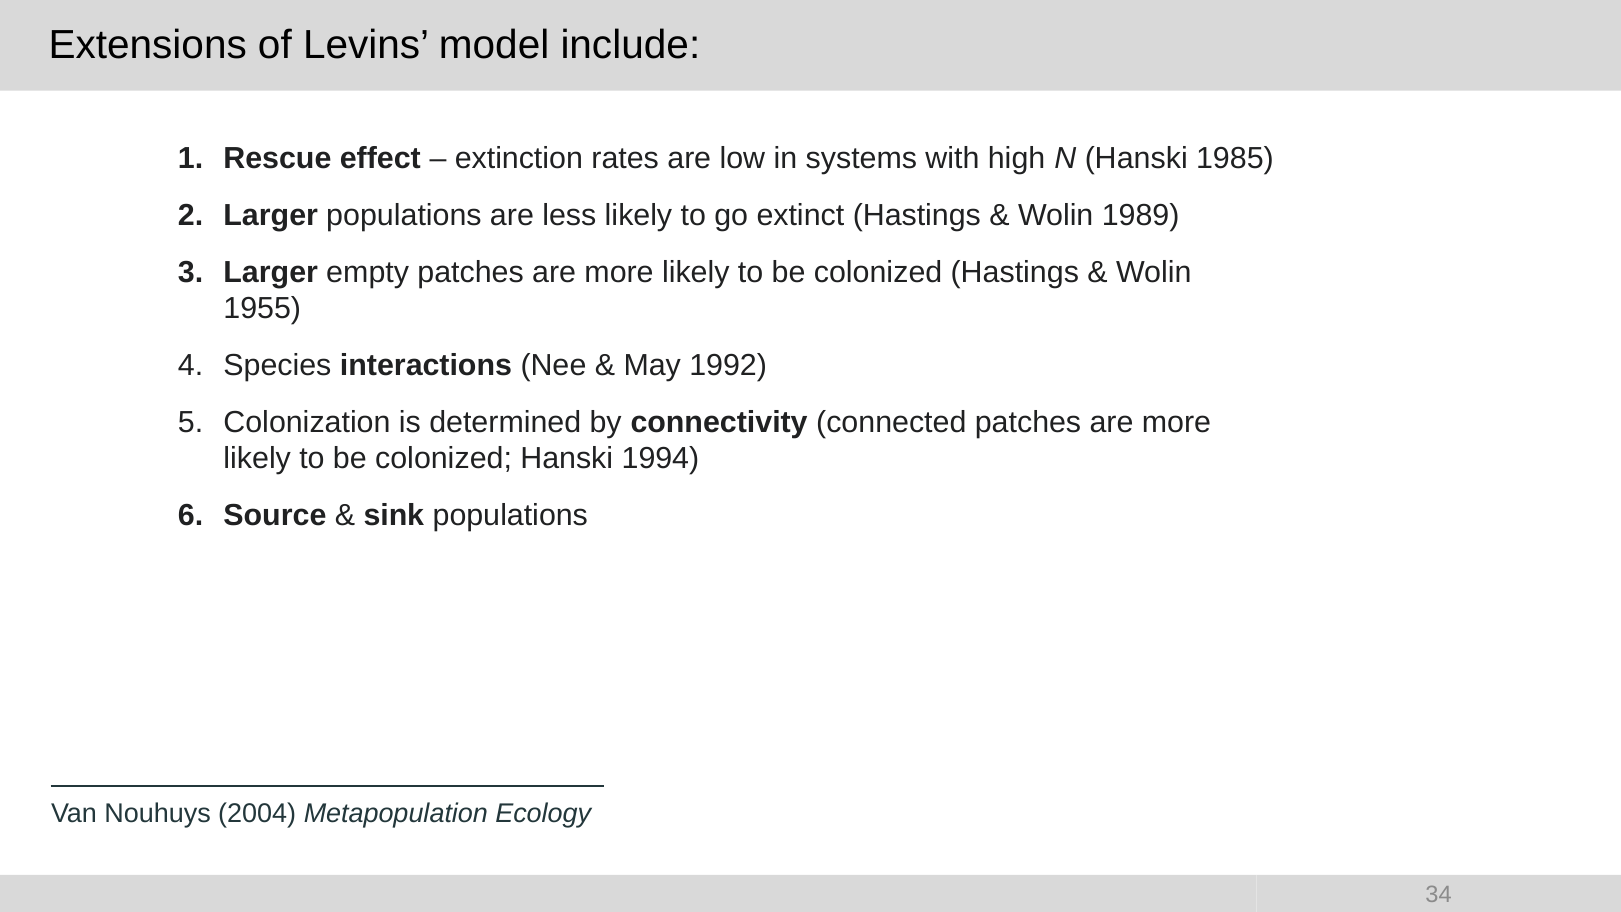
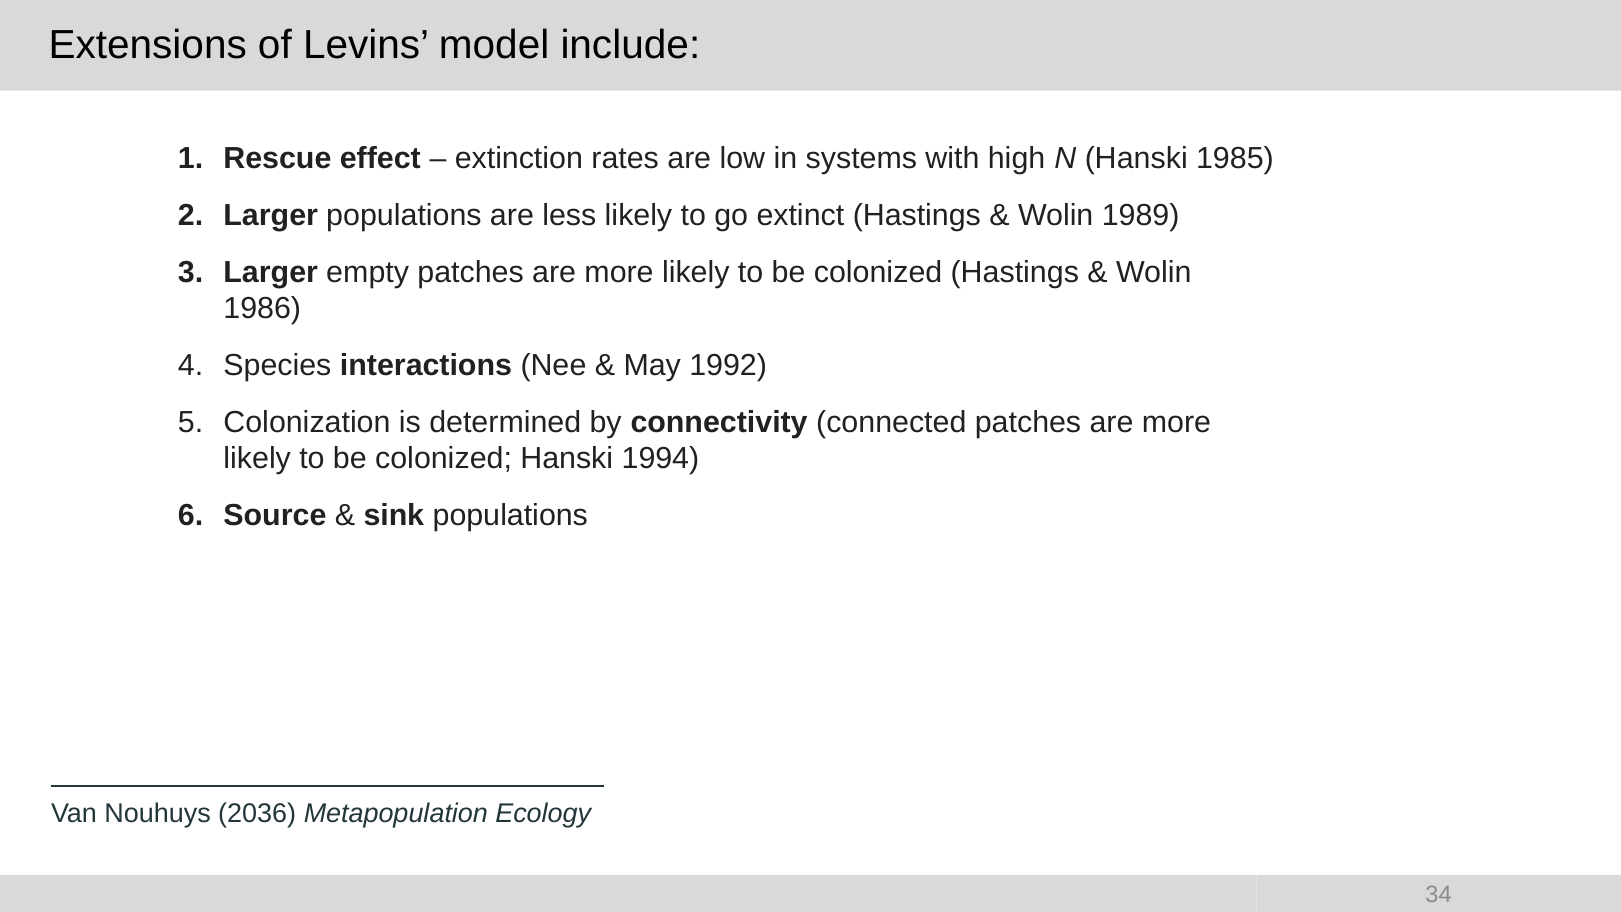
1955: 1955 -> 1986
2004: 2004 -> 2036
